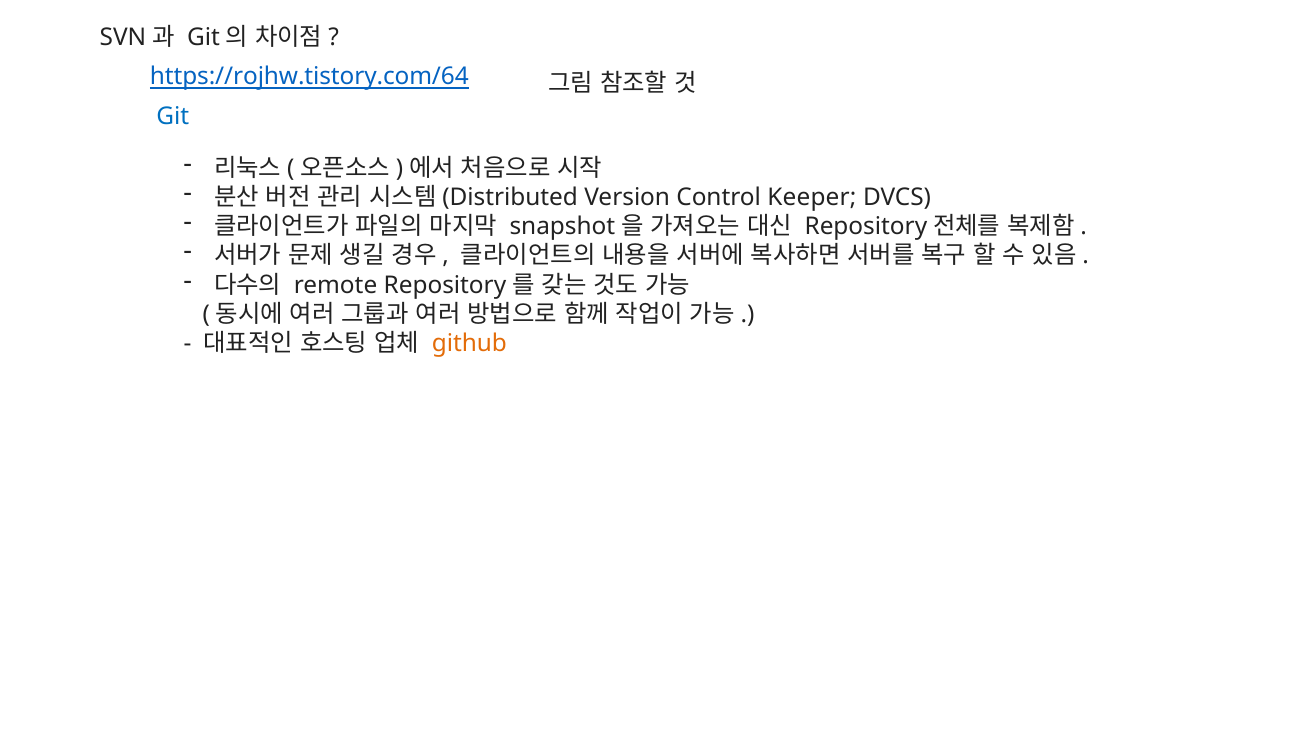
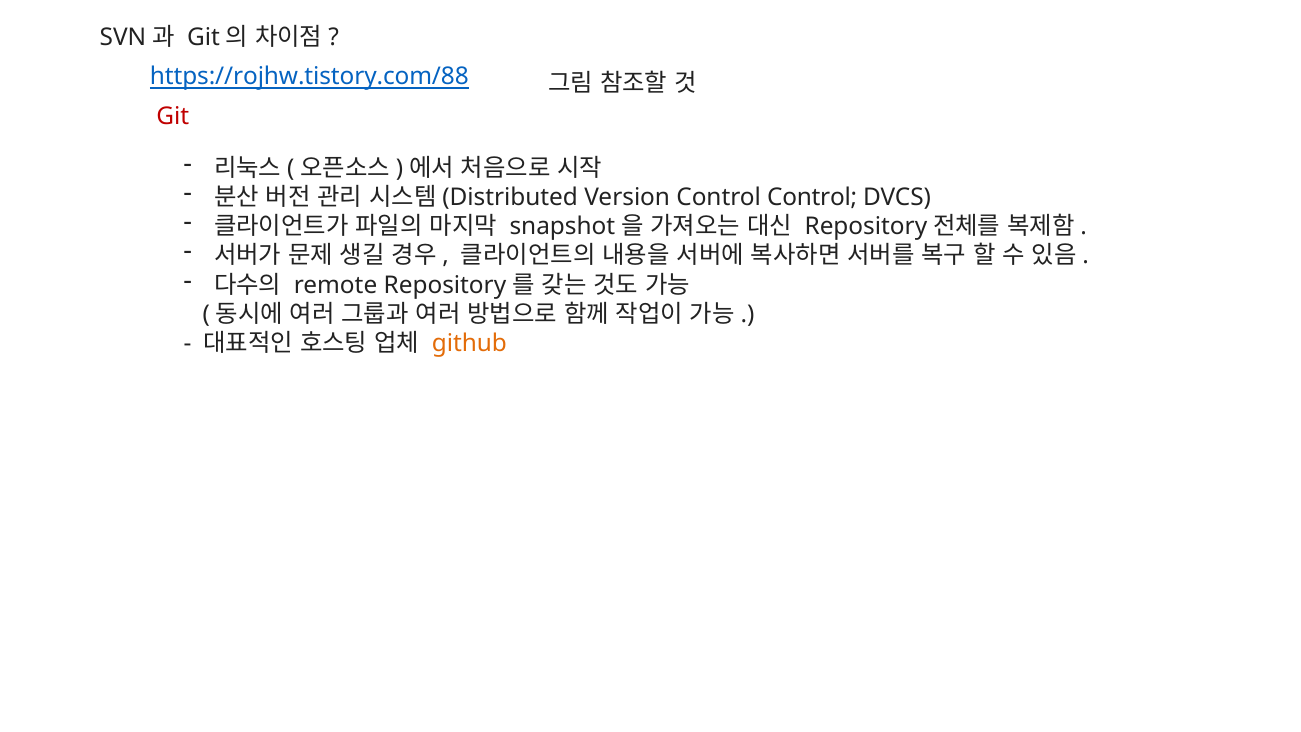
https://rojhw.tistory.com/64: https://rojhw.tistory.com/64 -> https://rojhw.tistory.com/88
Git colour: blue -> red
Control Keeper: Keeper -> Control
